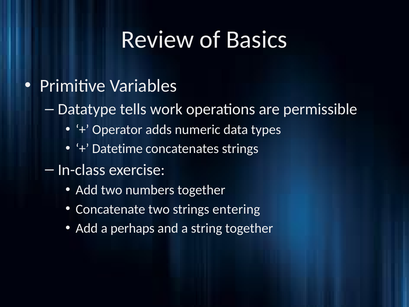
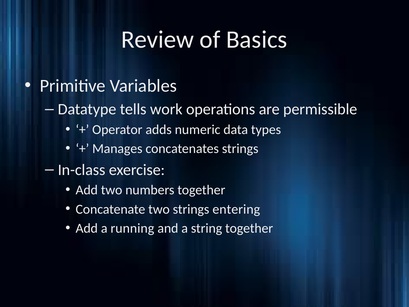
Datetime: Datetime -> Manages
perhaps: perhaps -> running
